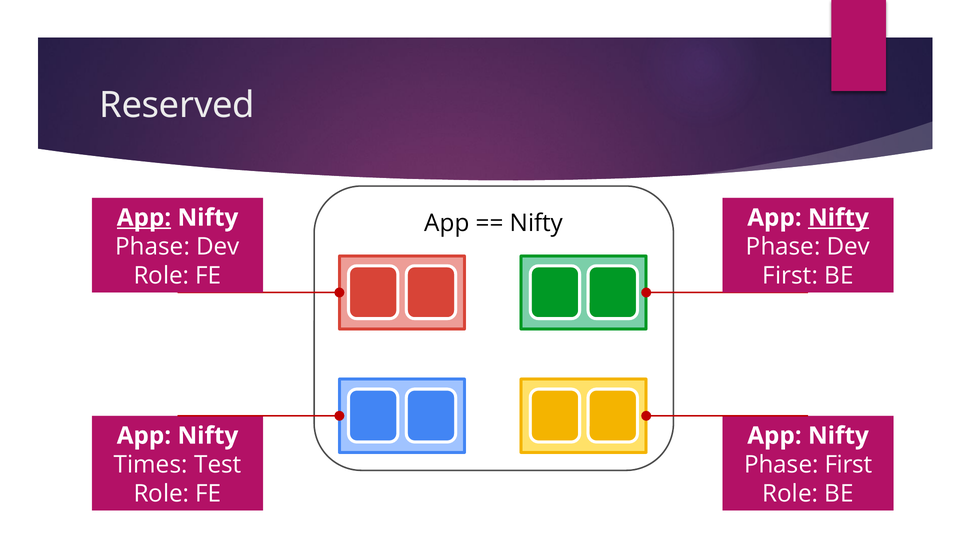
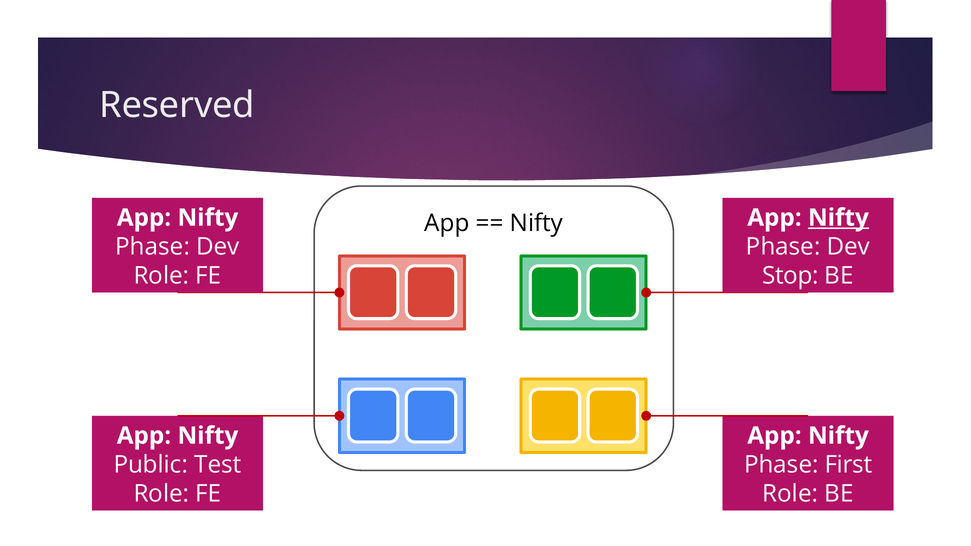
App at (144, 218) underline: present -> none
First at (790, 276): First -> Stop
Times: Times -> Public
